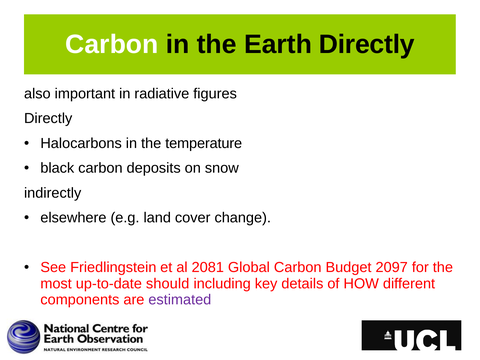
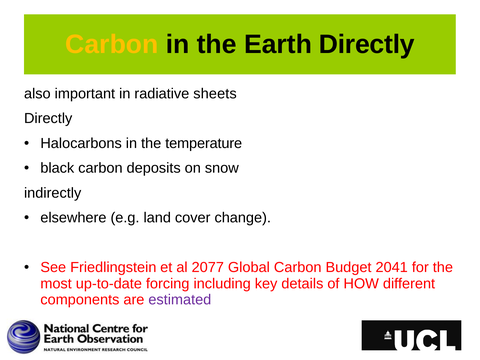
Carbon at (112, 44) colour: white -> yellow
figures: figures -> sheets
2081: 2081 -> 2077
2097: 2097 -> 2041
should: should -> forcing
